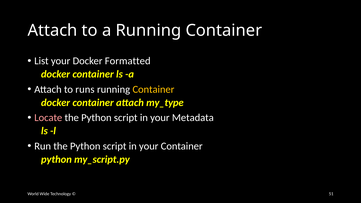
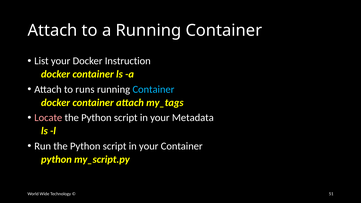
Formatted: Formatted -> Instruction
Container at (153, 89) colour: yellow -> light blue
my_type: my_type -> my_tags
